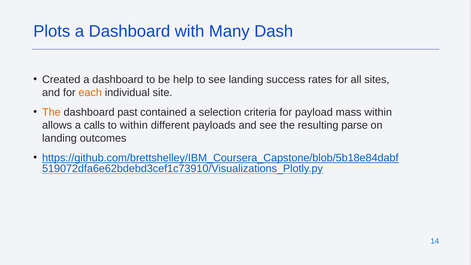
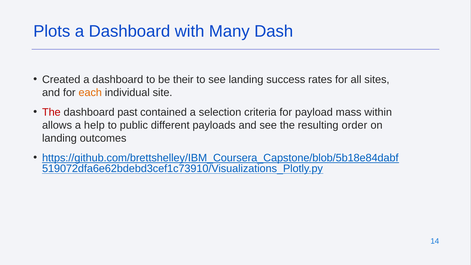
help: help -> their
The at (51, 112) colour: orange -> red
calls: calls -> help
to within: within -> public
parse: parse -> order
